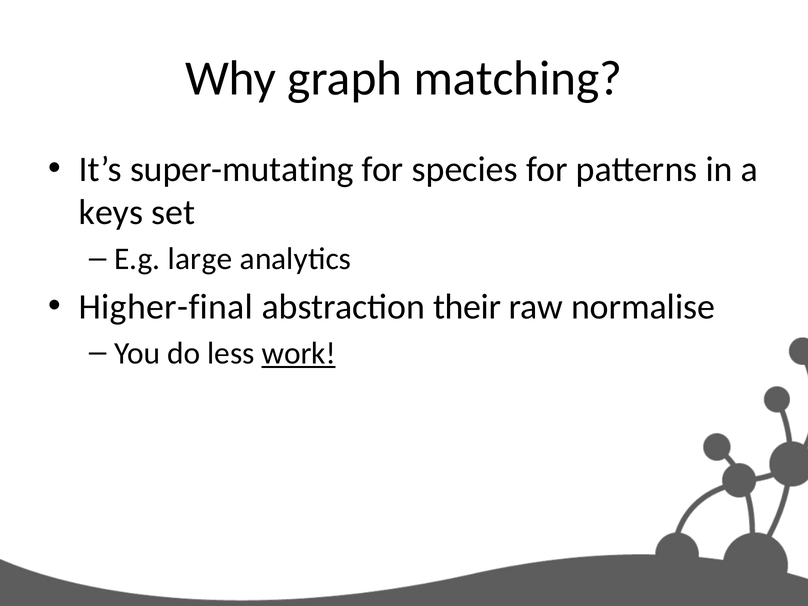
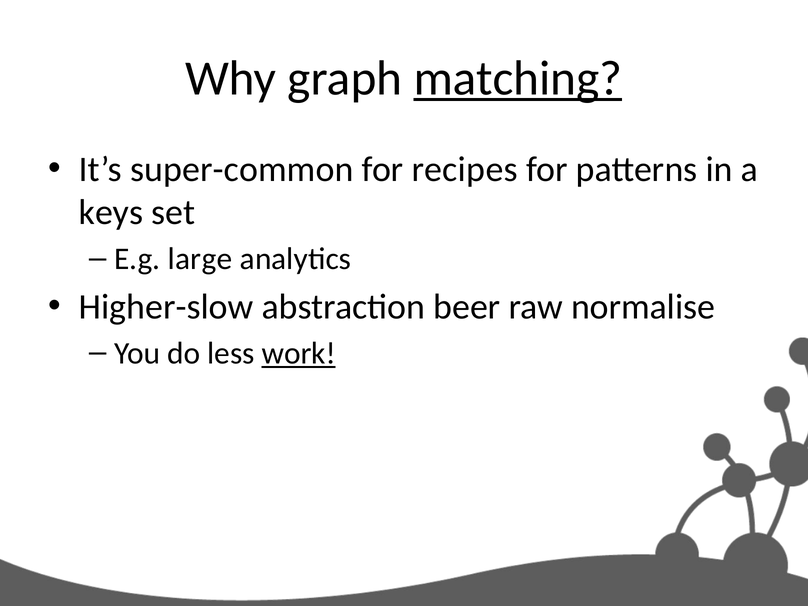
matching underline: none -> present
super-mutating: super-mutating -> super-common
species: species -> recipes
Higher-final: Higher-final -> Higher-slow
their: their -> beer
